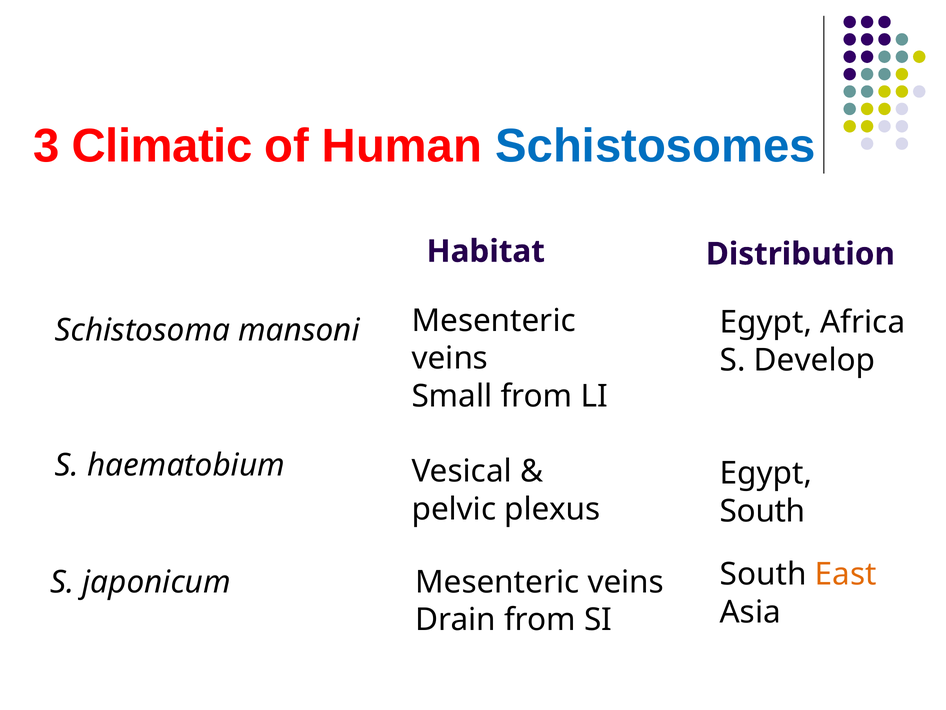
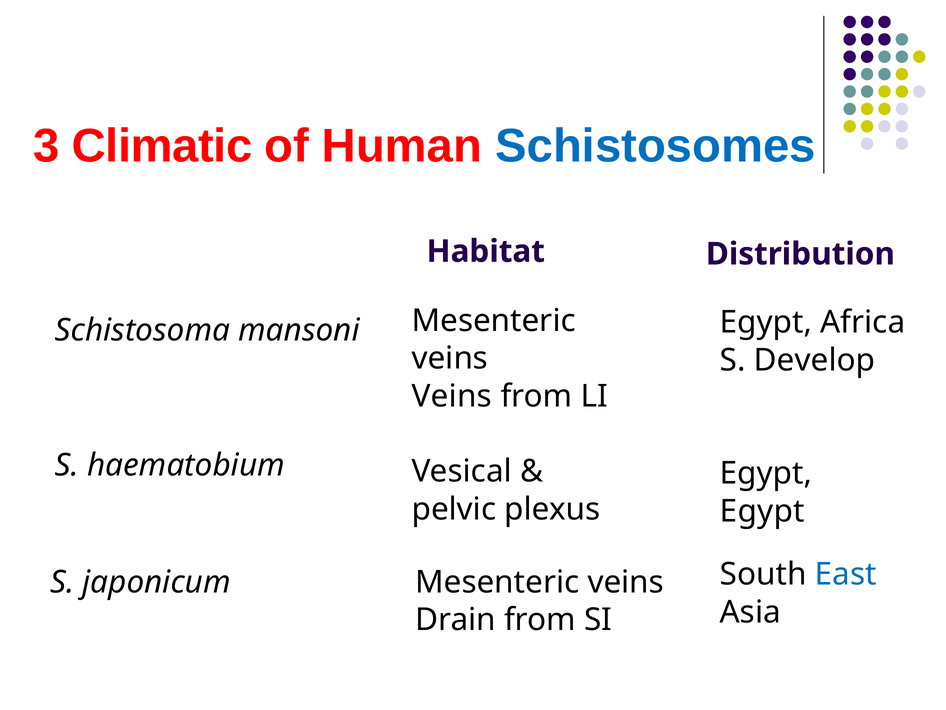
Small at (452, 396): Small -> Veins
South at (762, 511): South -> Egypt
East colour: orange -> blue
